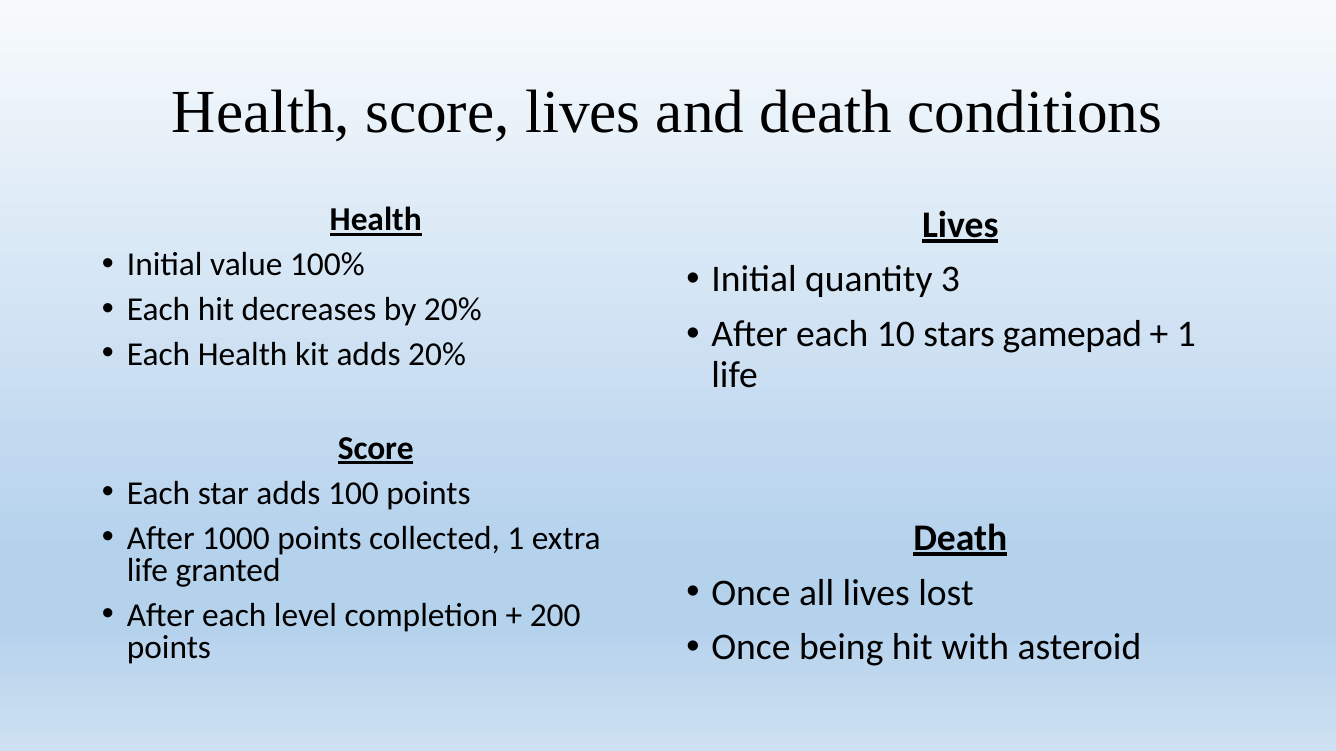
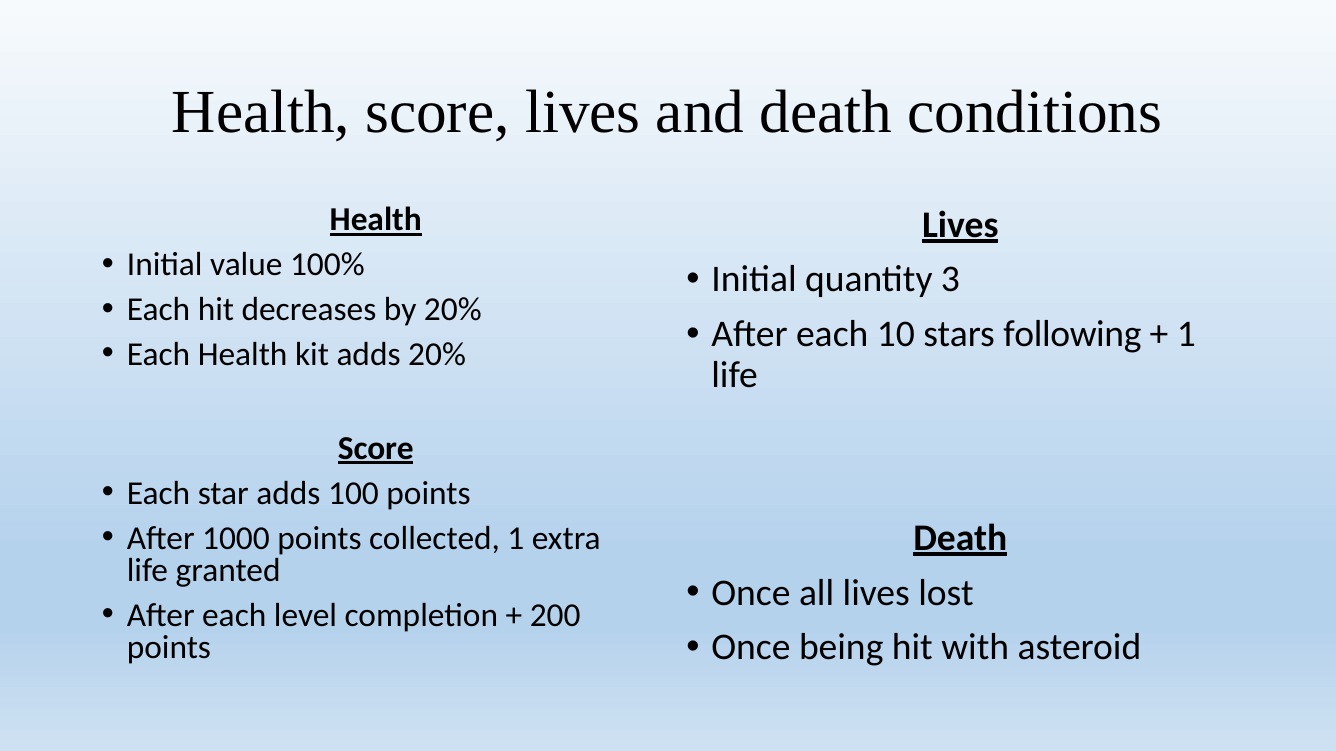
gamepad: gamepad -> following
